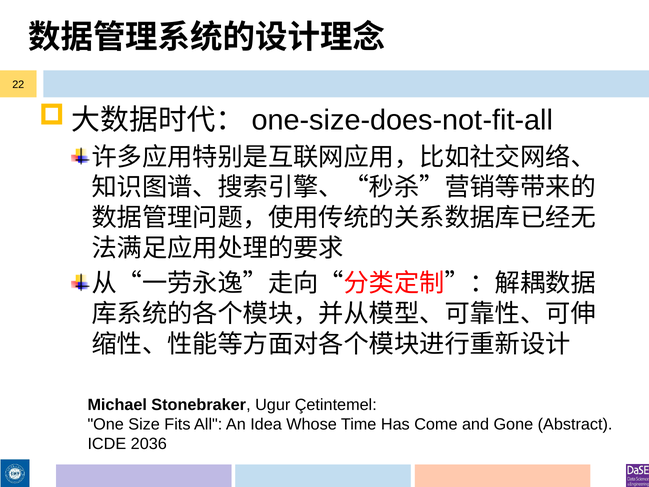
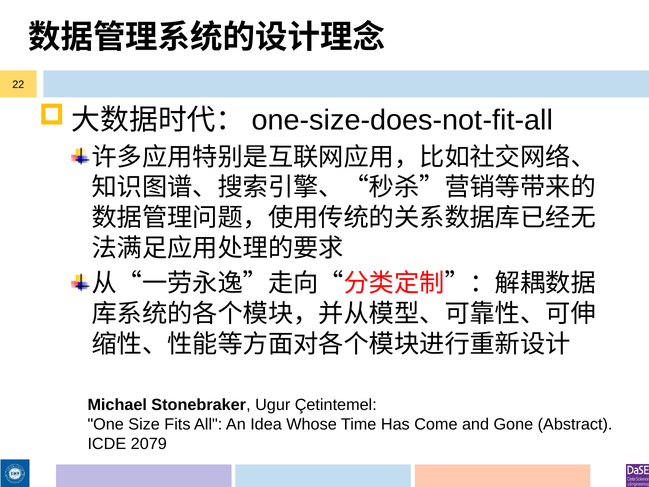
2036: 2036 -> 2079
